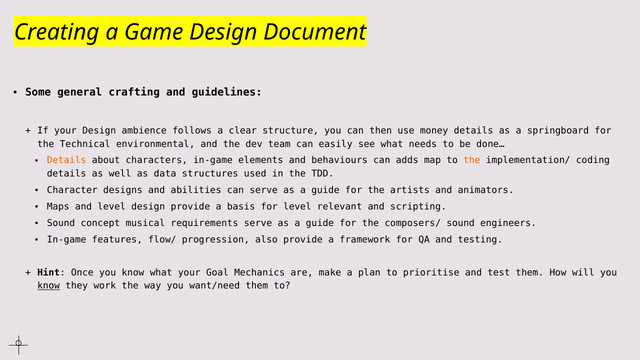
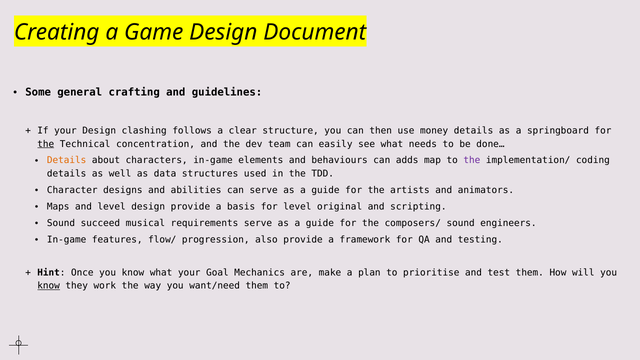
ambience: ambience -> clashing
the at (46, 144) underline: none -> present
environmental: environmental -> concentration
the at (472, 160) colour: orange -> purple
relevant: relevant -> original
concept: concept -> succeed
